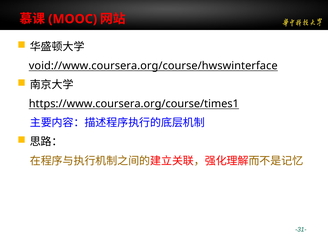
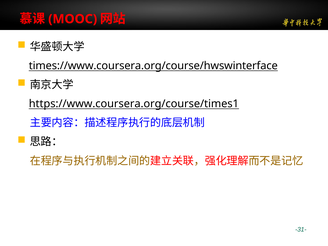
void://www.coursera.org/course/hwswinterface: void://www.coursera.org/course/hwswinterface -> times://www.coursera.org/course/hwswinterface
